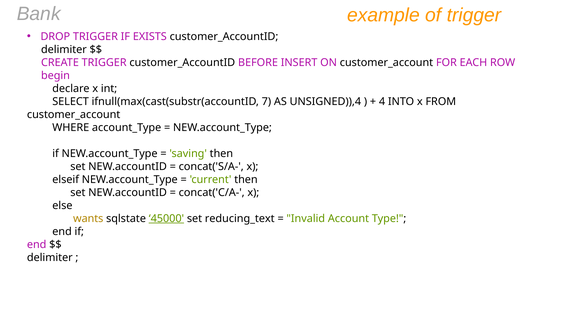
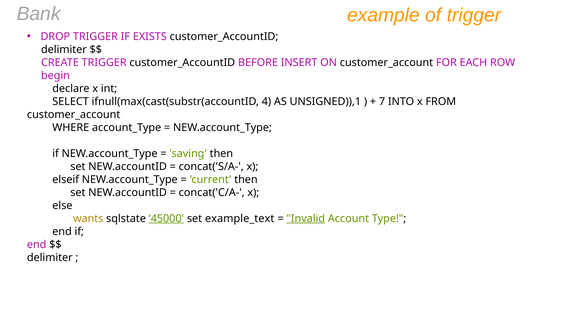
7: 7 -> 4
UNSIGNED)),4: UNSIGNED)),4 -> UNSIGNED)),1
4: 4 -> 7
reducing_text: reducing_text -> example_text
Invalid underline: none -> present
